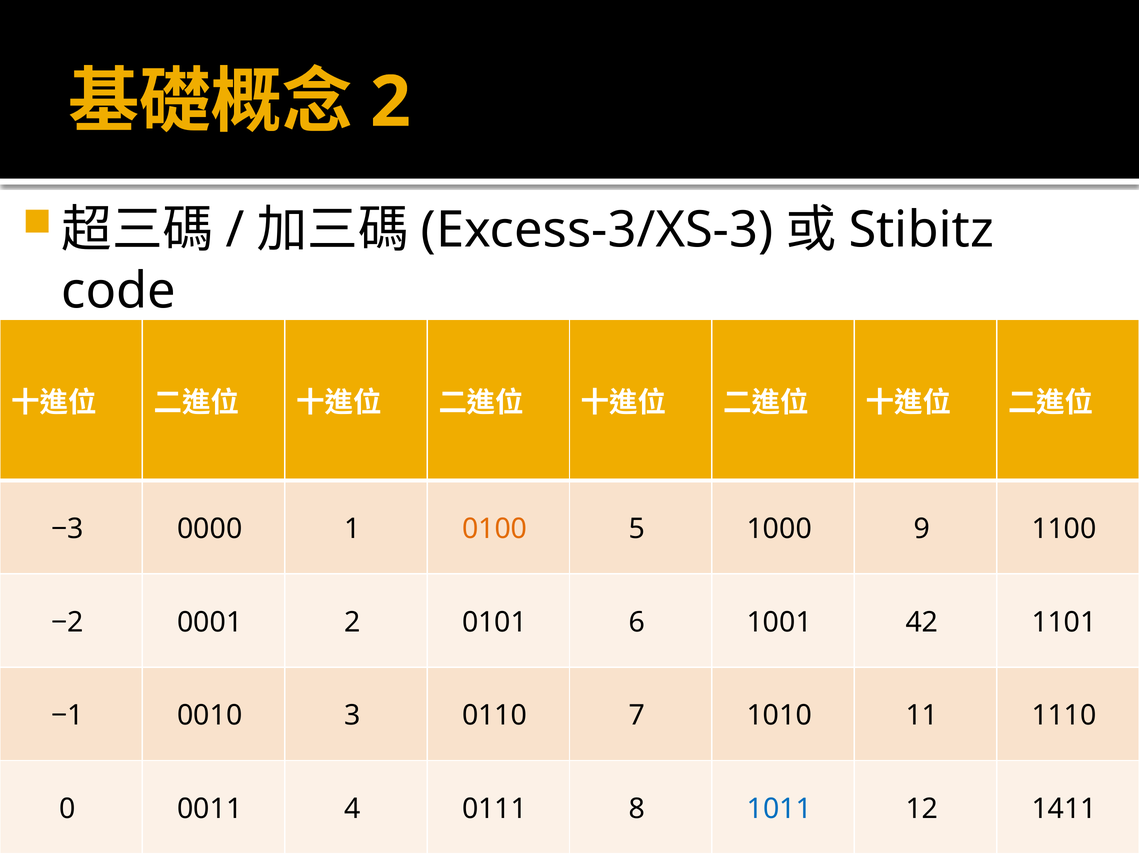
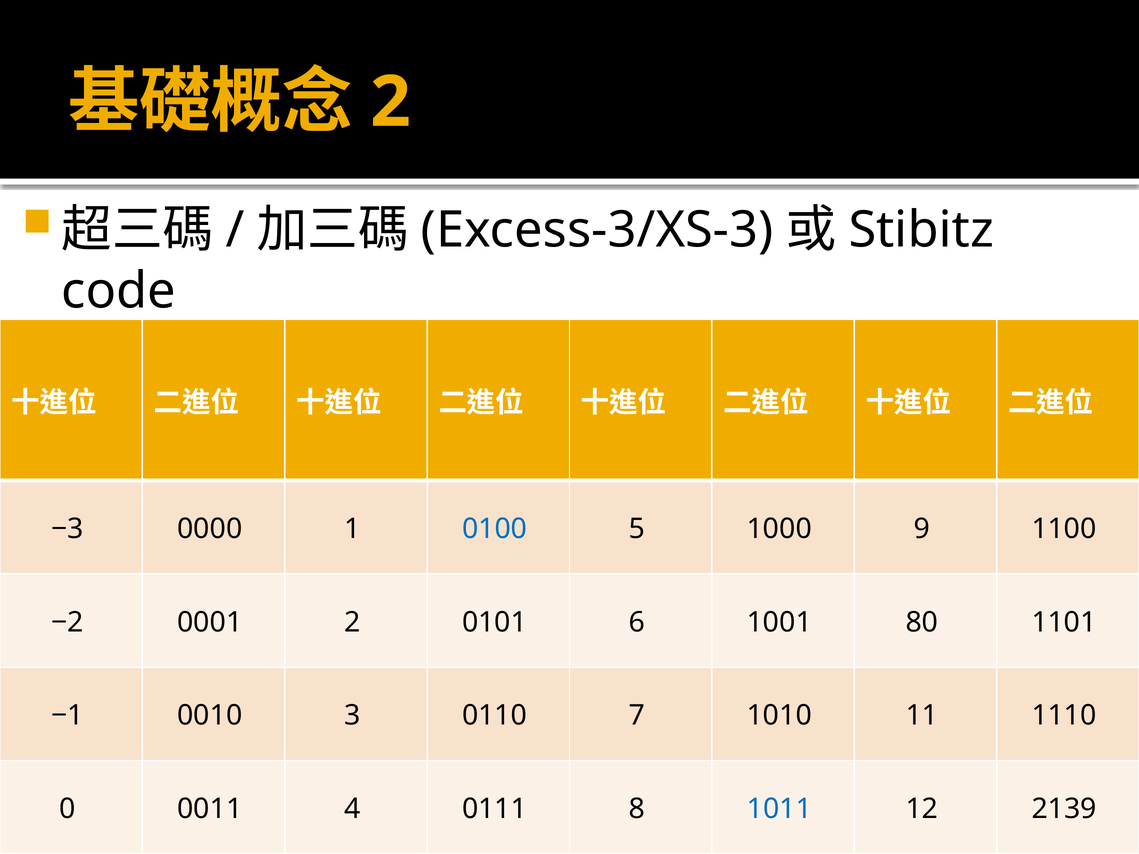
0100 colour: orange -> blue
42: 42 -> 80
1411: 1411 -> 2139
